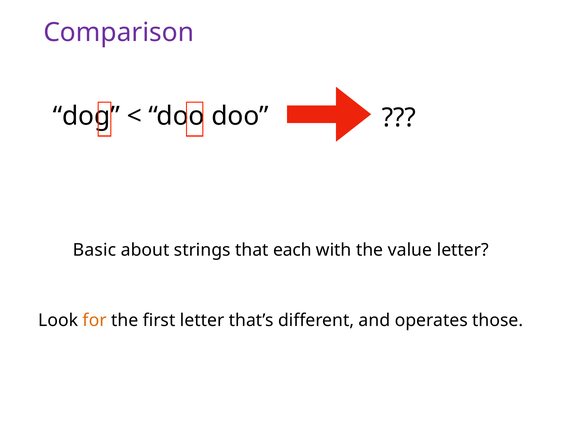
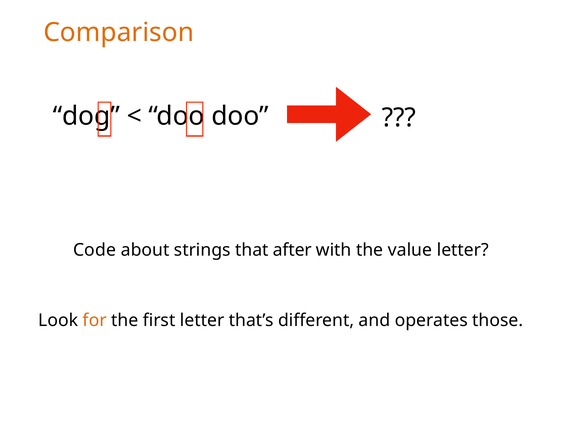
Comparison colour: purple -> orange
Basic: Basic -> Code
each: each -> after
